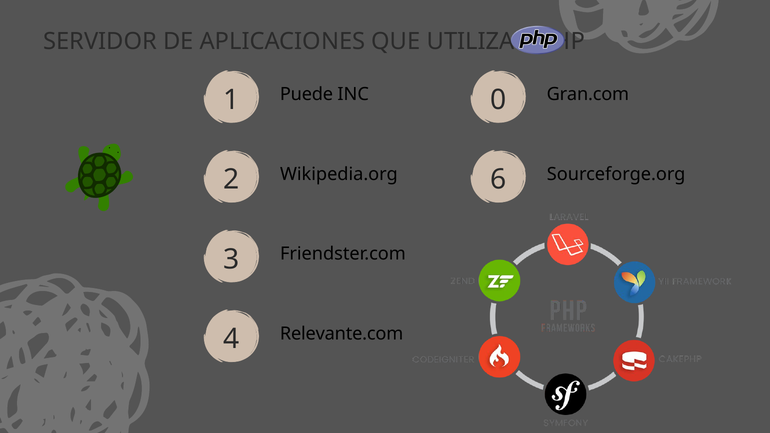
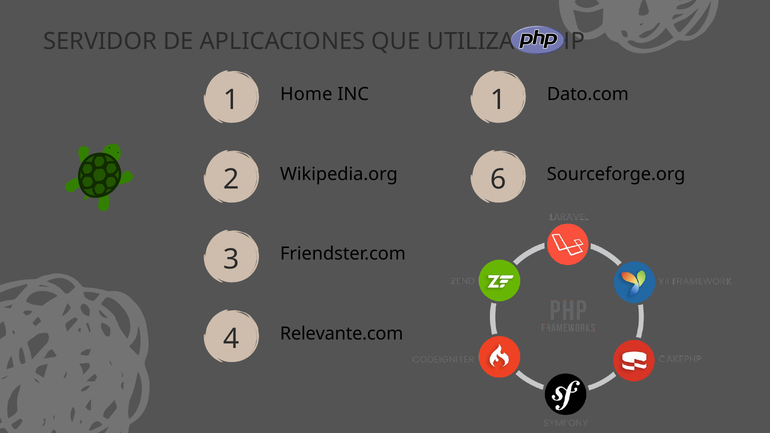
Puede: Puede -> Home
Gran.com: Gran.com -> Dato.com
1 0: 0 -> 1
